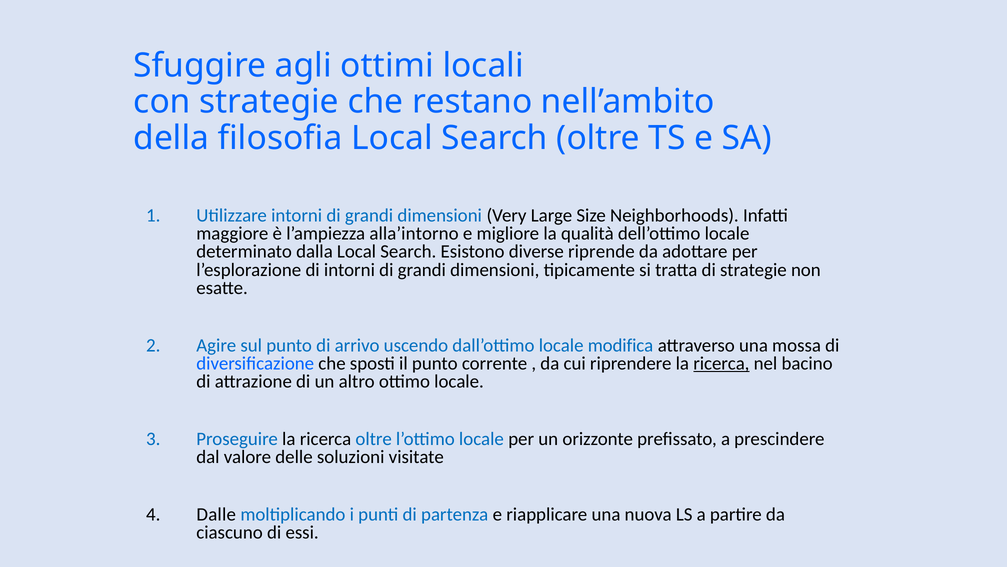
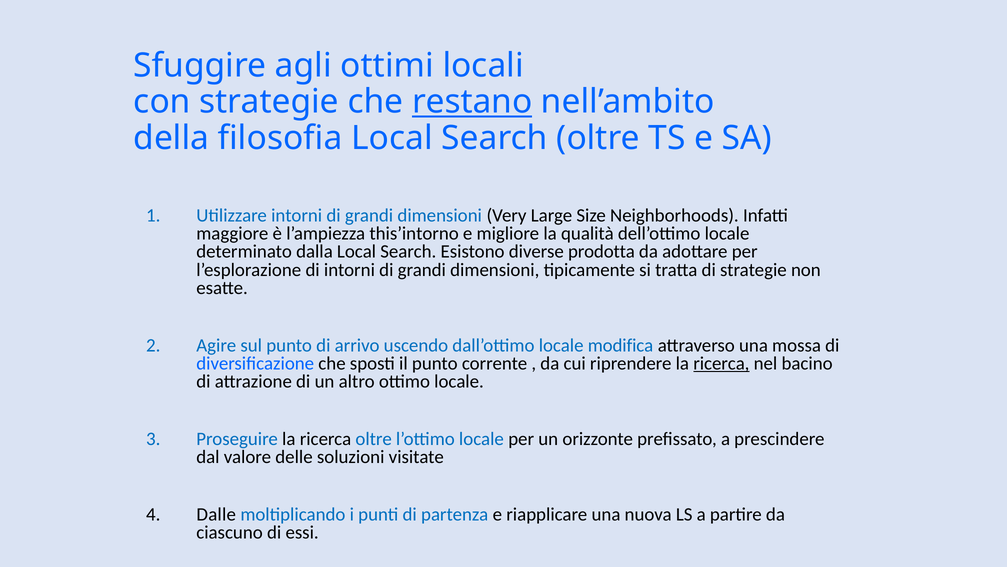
restano underline: none -> present
alla’intorno: alla’intorno -> this’intorno
riprende: riprende -> prodotta
